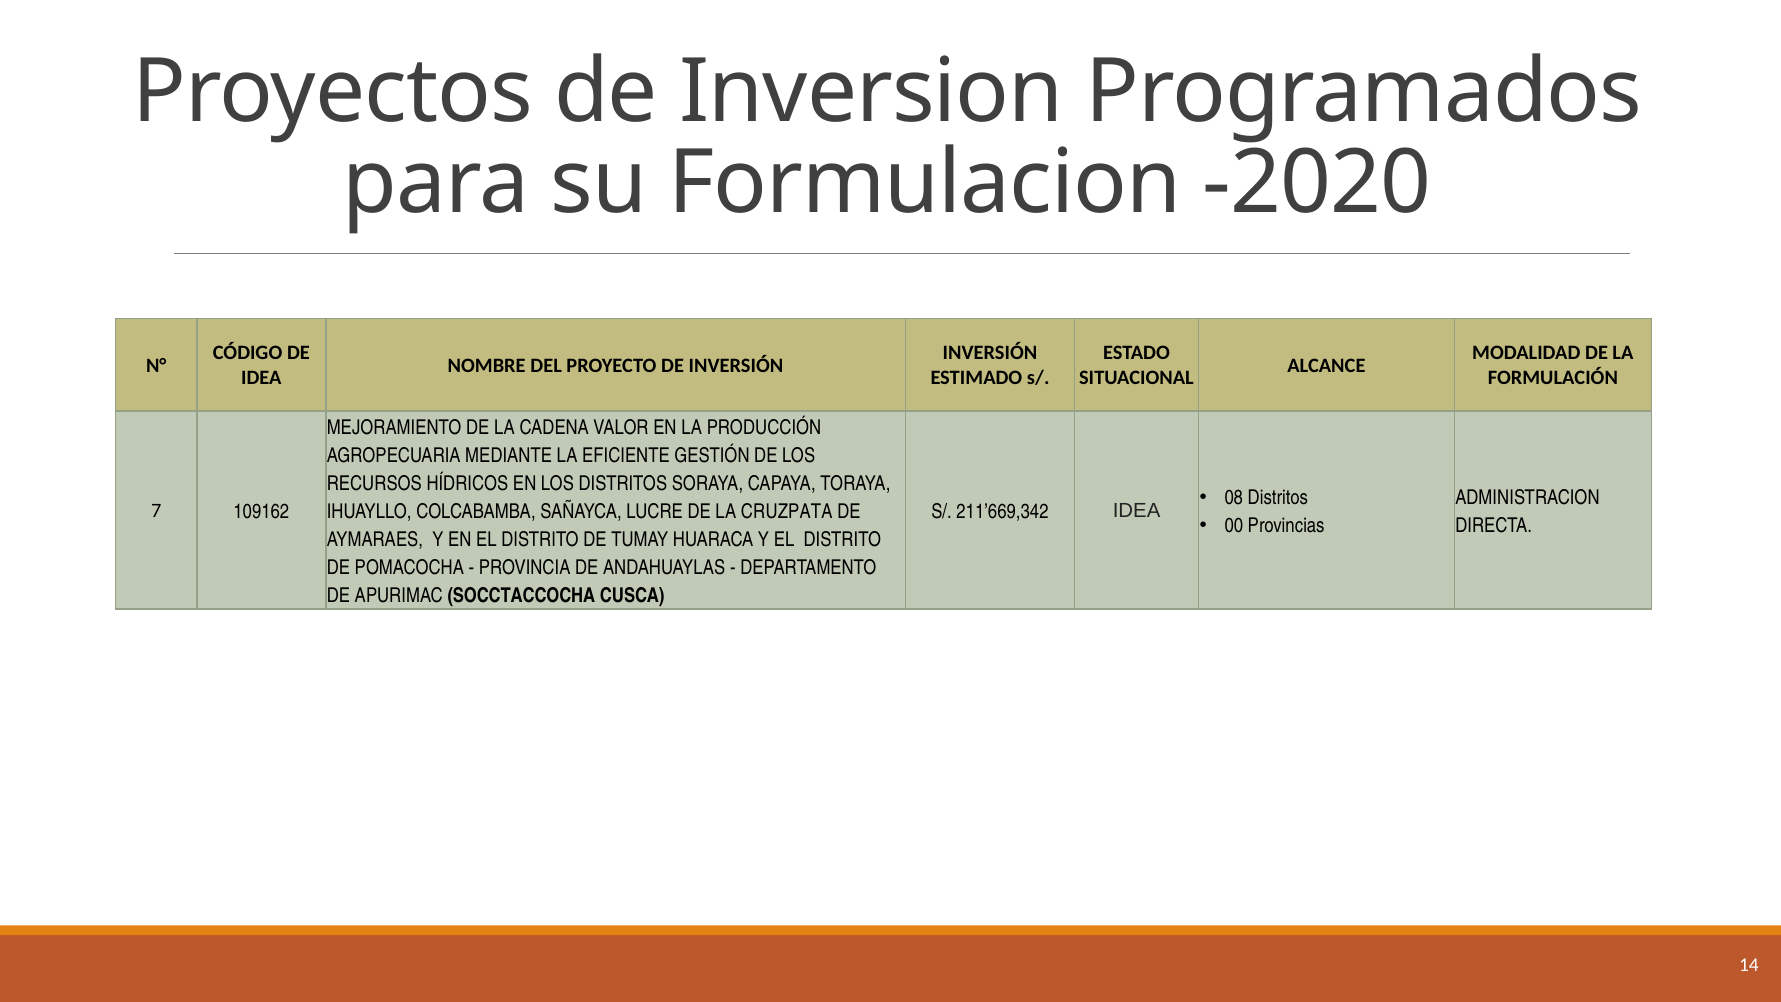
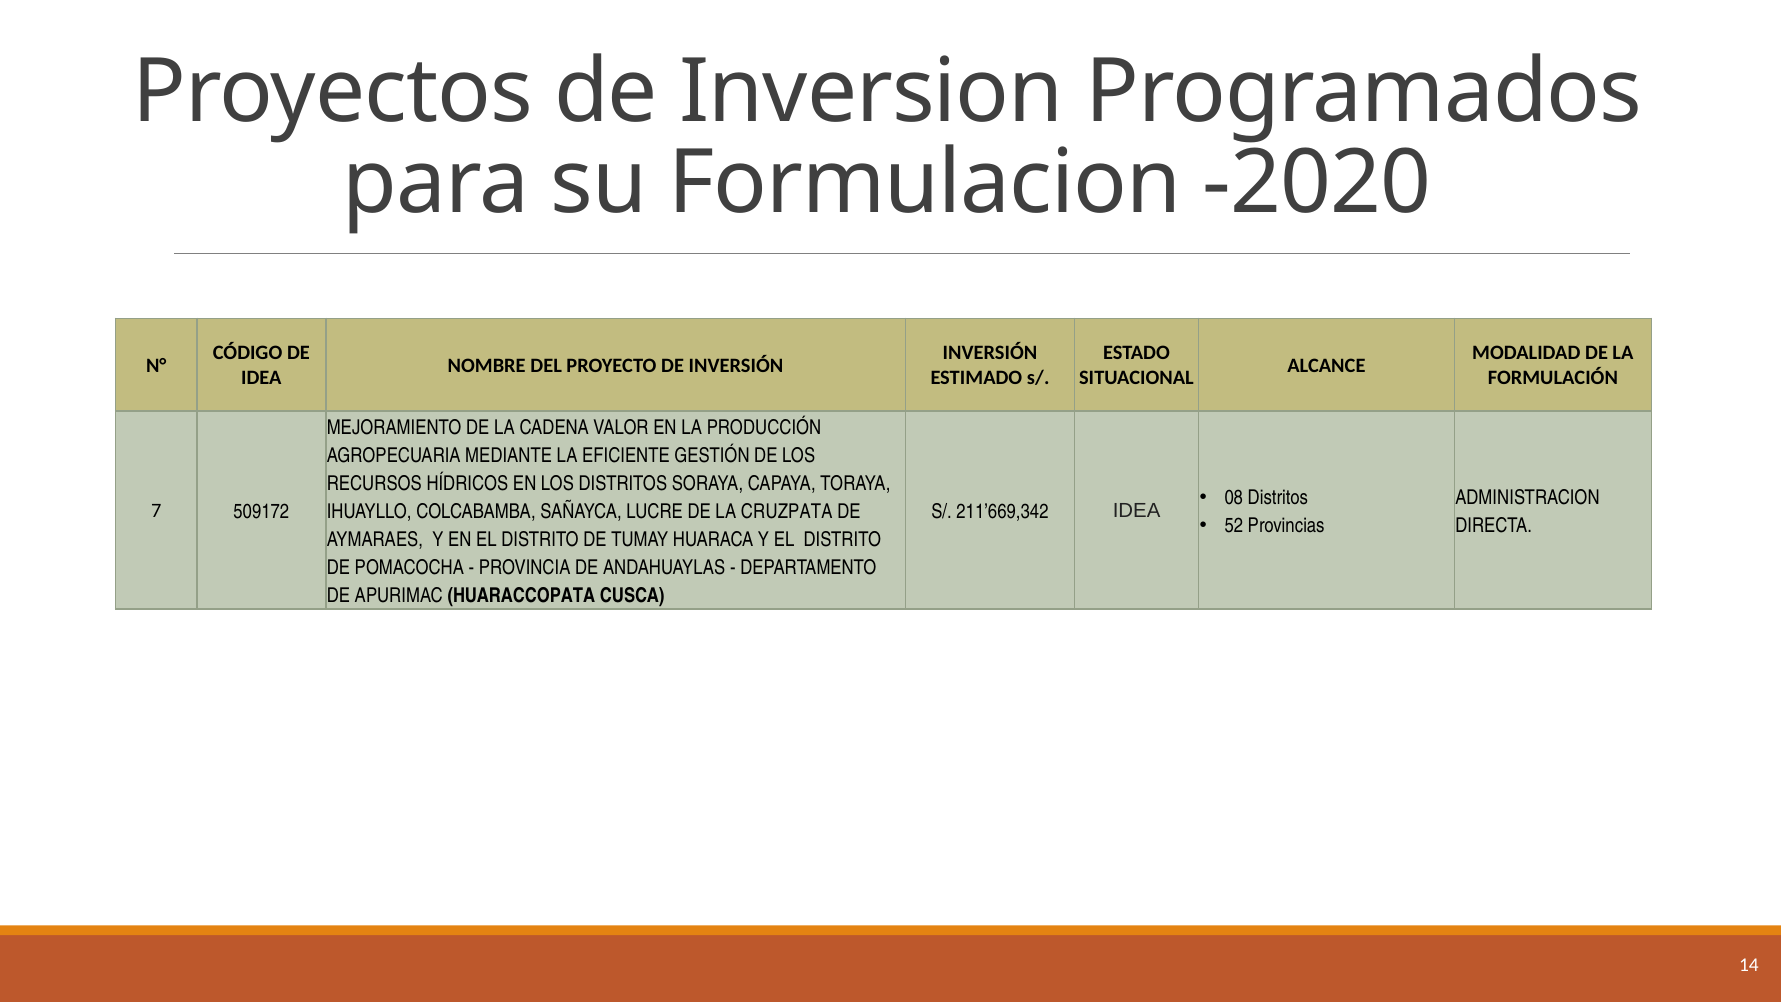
109162: 109162 -> 509172
00: 00 -> 52
SOCCTACCOCHA: SOCCTACCOCHA -> HUARACCOPATA
